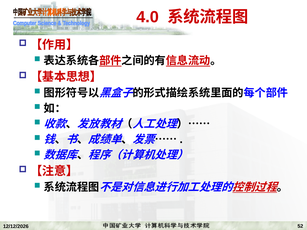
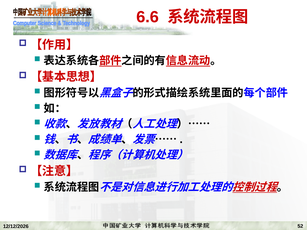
4.0: 4.0 -> 6.6
